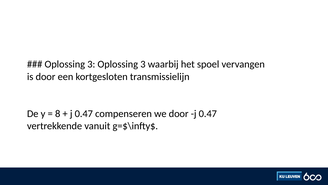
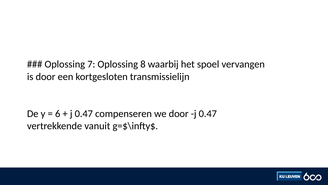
3 at (91, 64): 3 -> 7
3 at (143, 64): 3 -> 8
8: 8 -> 6
